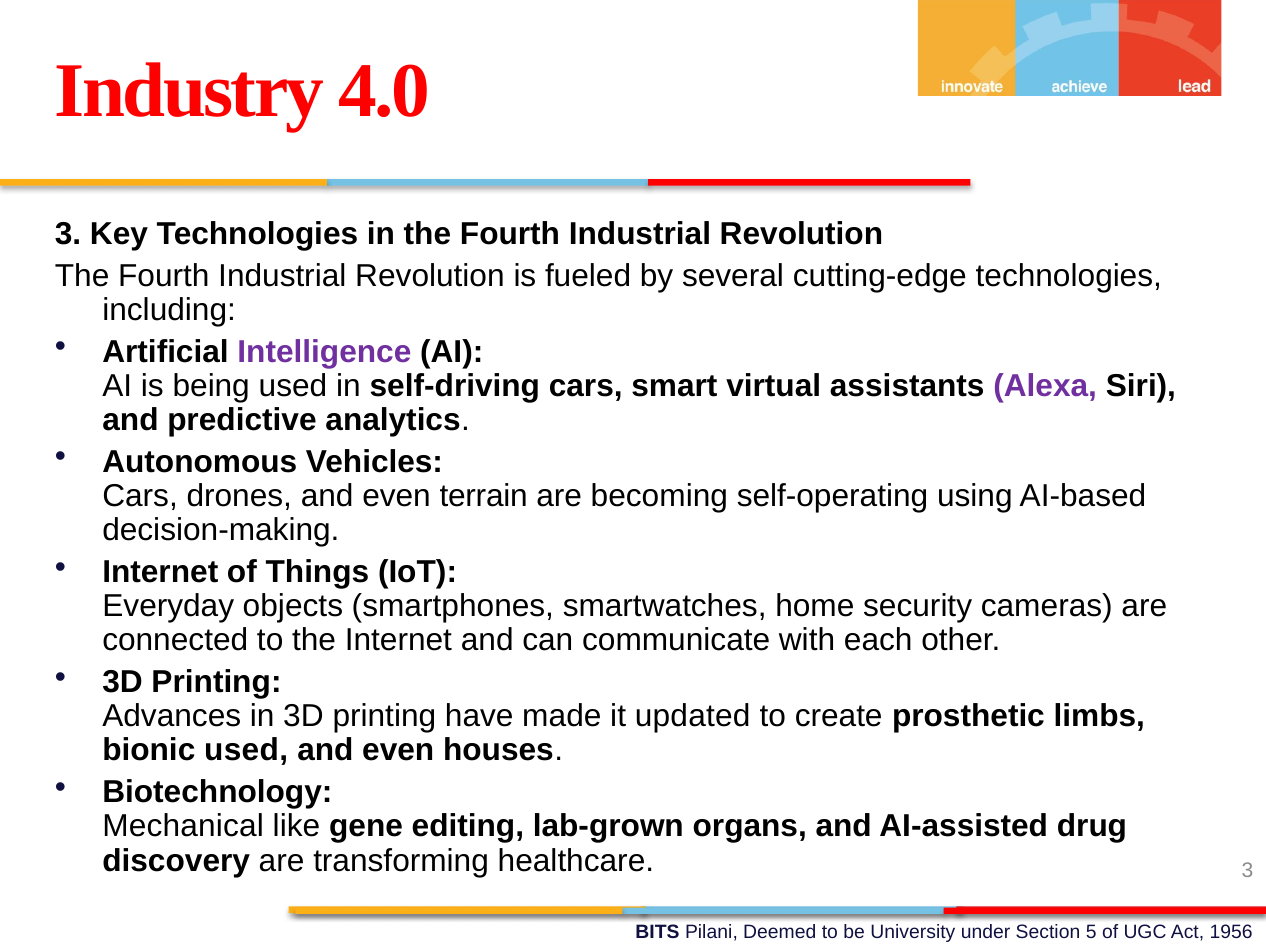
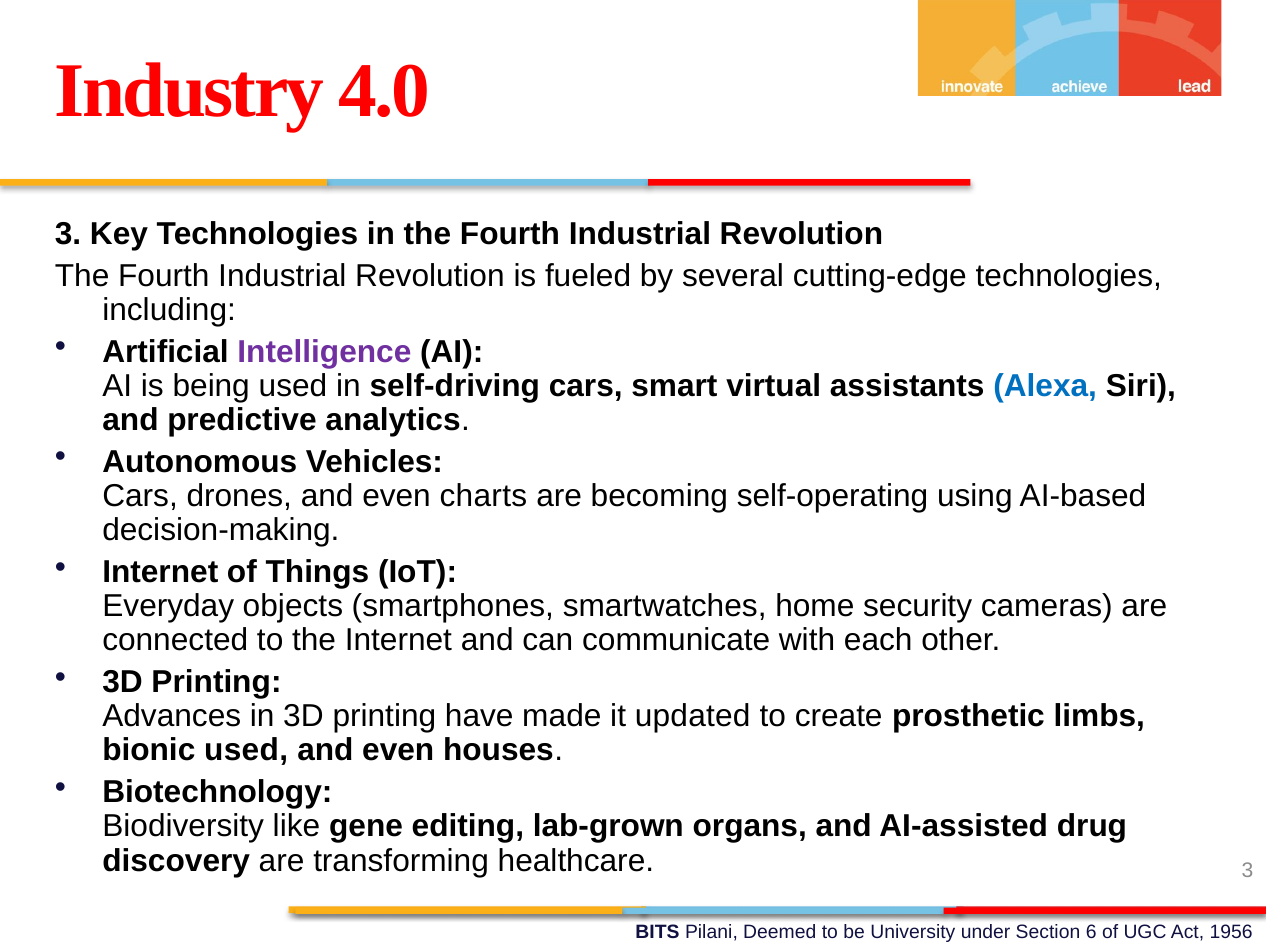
Alexa colour: purple -> blue
terrain: terrain -> charts
Mechanical: Mechanical -> Biodiversity
5: 5 -> 6
